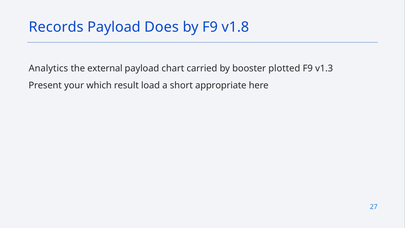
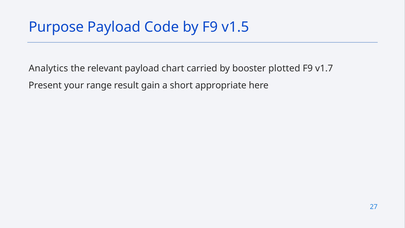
Records: Records -> Purpose
Does: Does -> Code
v1.8: v1.8 -> v1.5
external: external -> relevant
v1.3: v1.3 -> v1.7
which: which -> range
load: load -> gain
